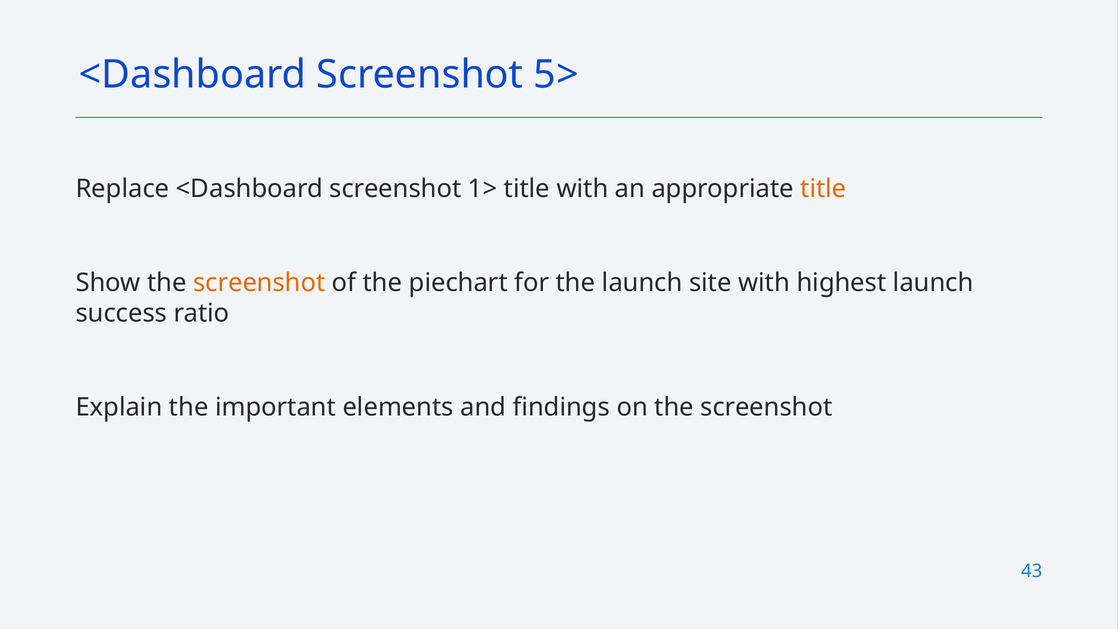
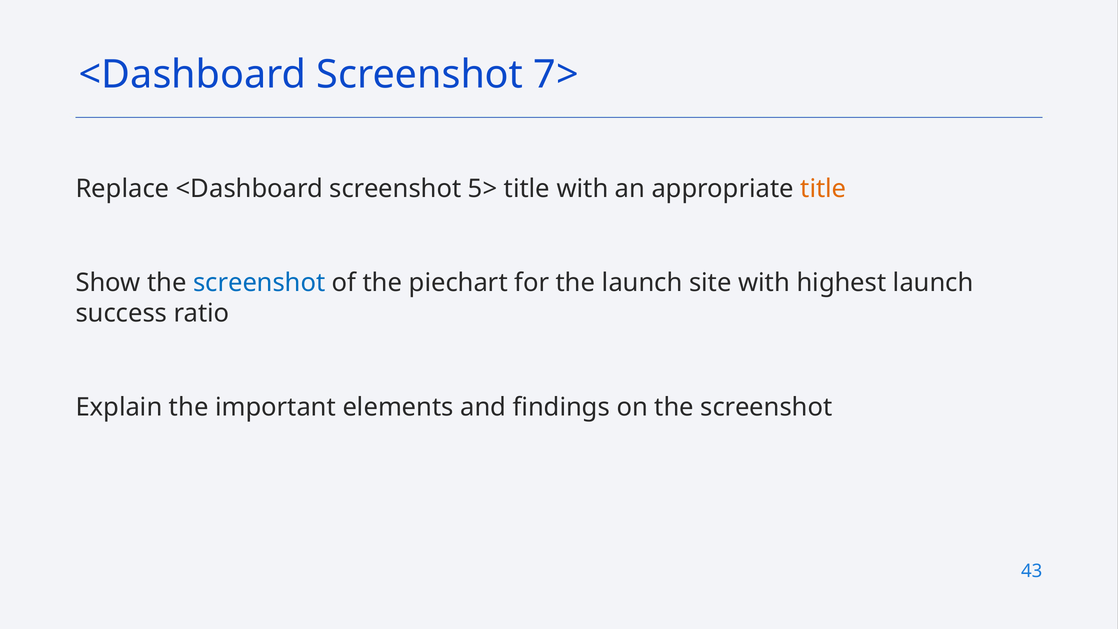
5>: 5> -> 7>
1>: 1> -> 5>
screenshot at (259, 283) colour: orange -> blue
